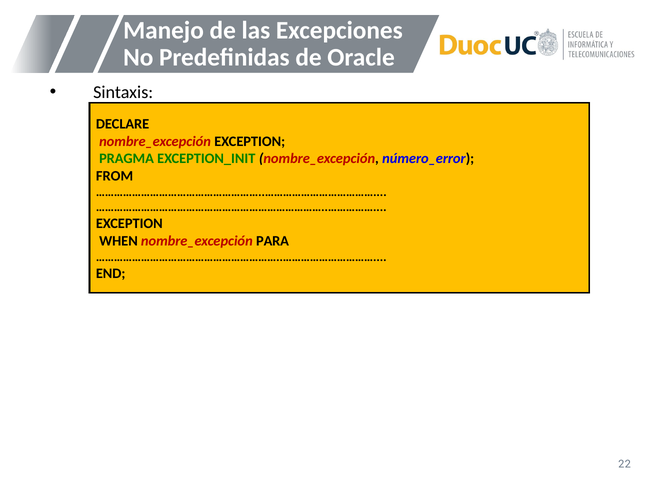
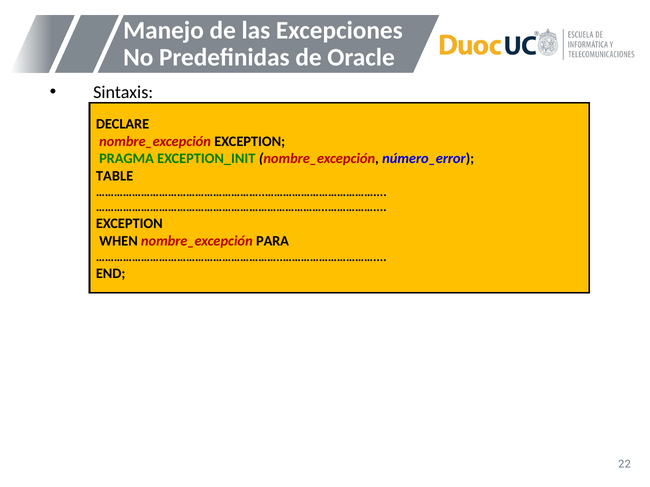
FROM: FROM -> TABLE
